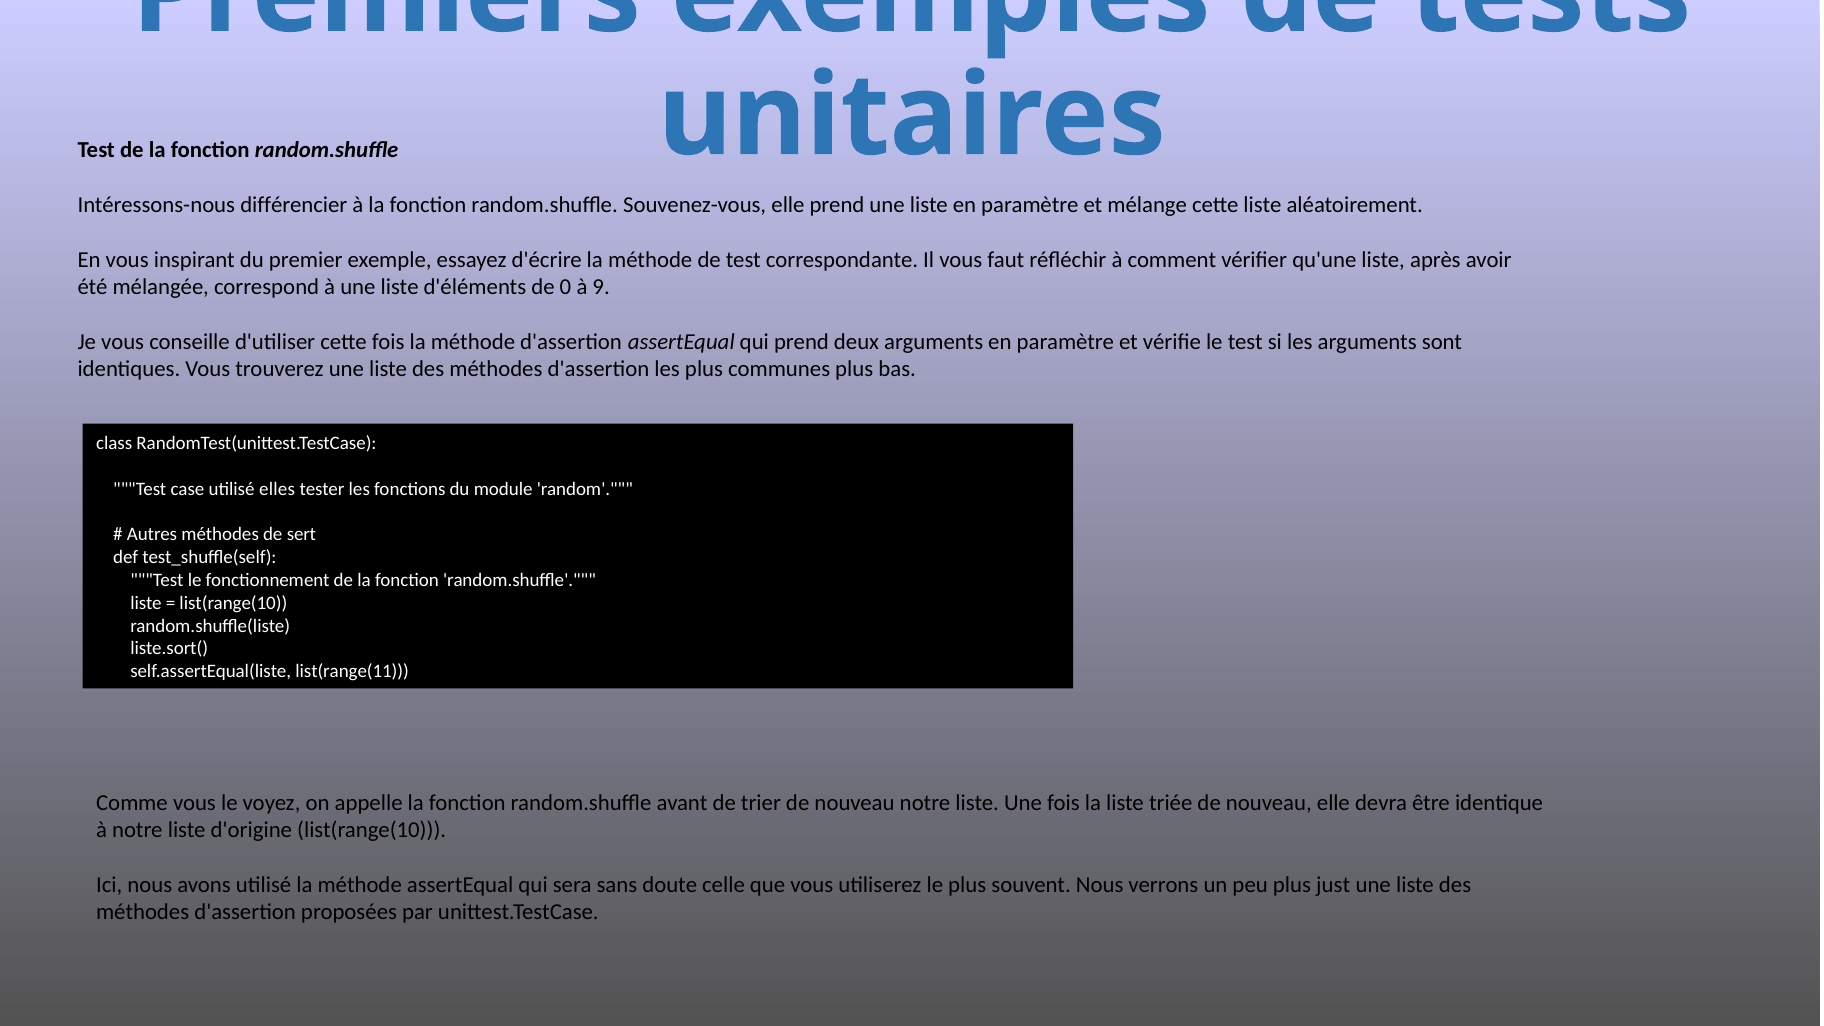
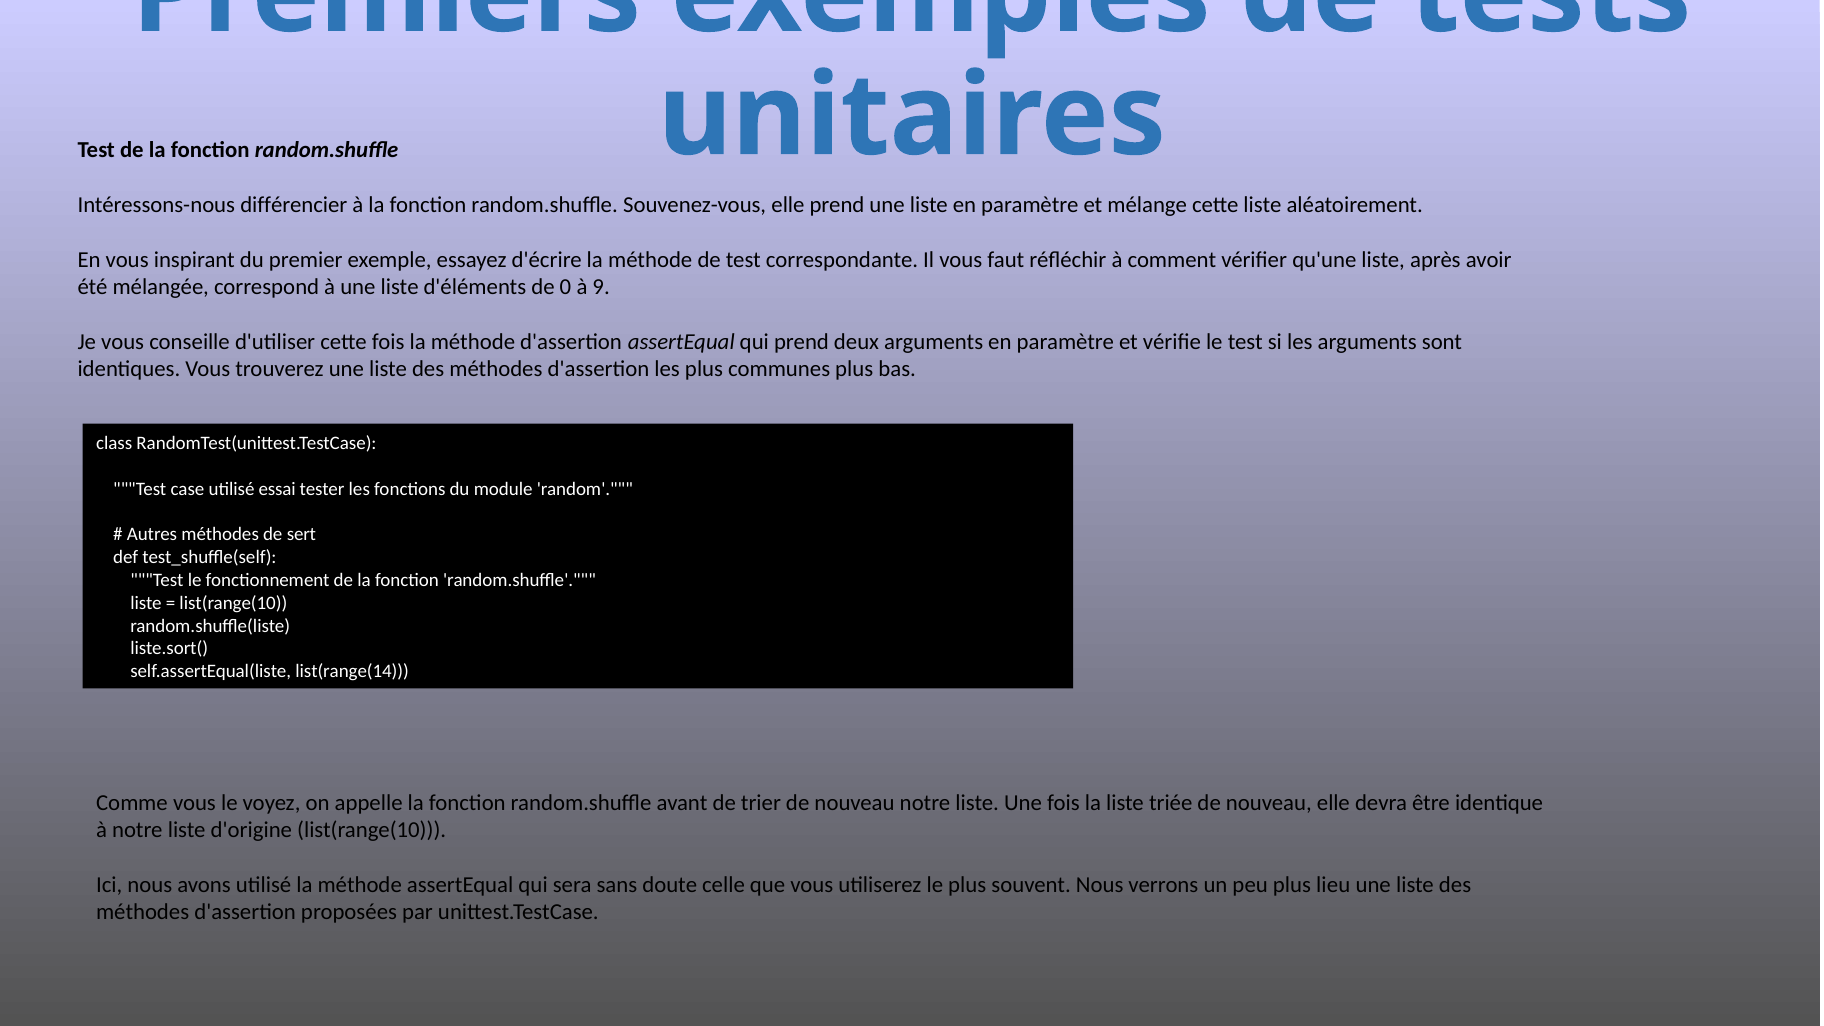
elles: elles -> essai
list(range(11: list(range(11 -> list(range(14
just: just -> lieu
